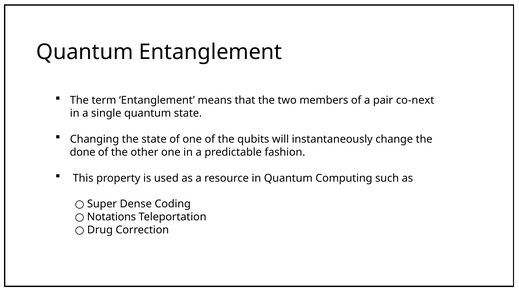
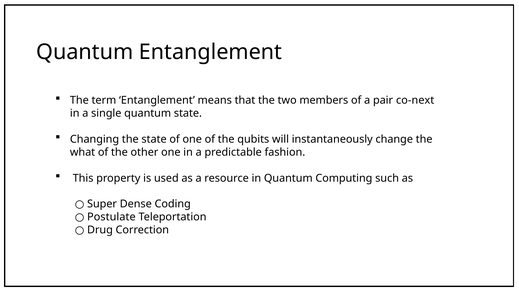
done: done -> what
Notations: Notations -> Postulate
